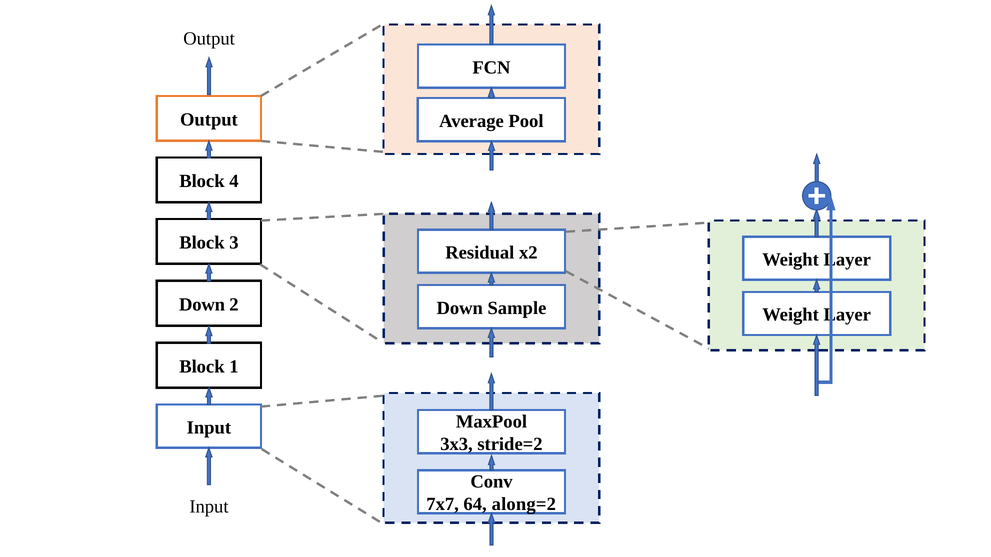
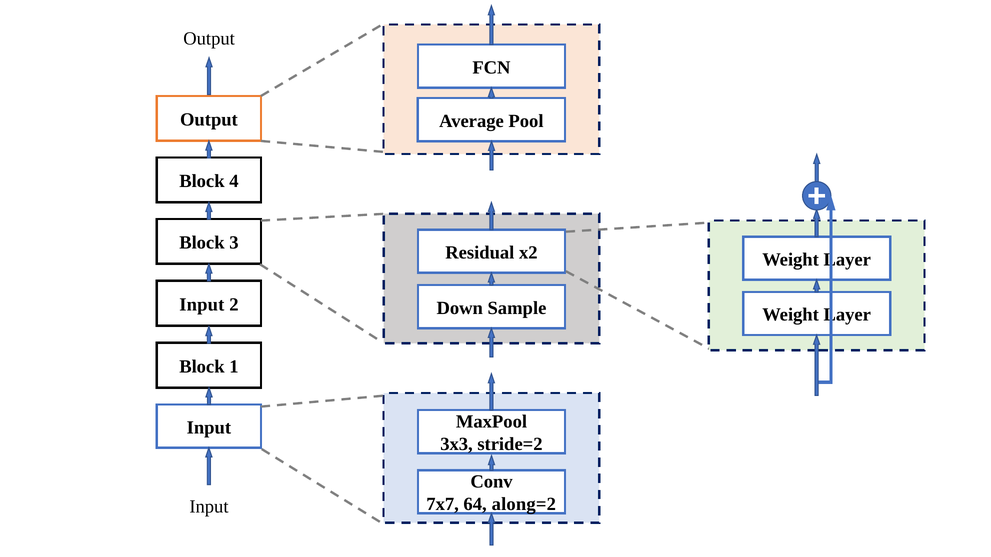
Down at (202, 305): Down -> Input
